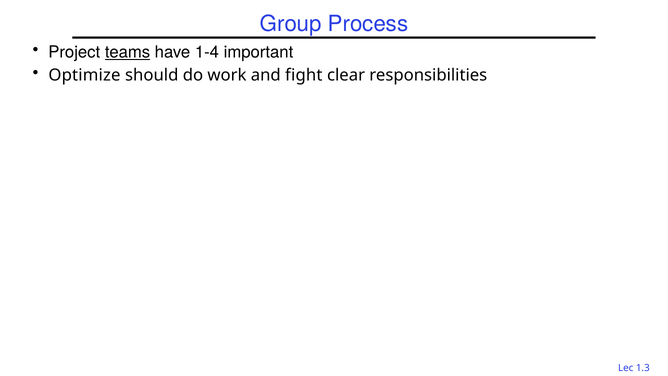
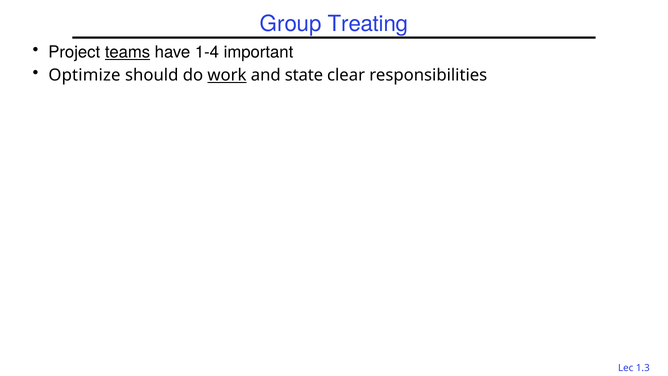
Process: Process -> Treating
work underline: none -> present
fight: fight -> state
